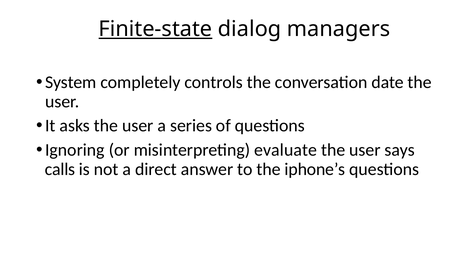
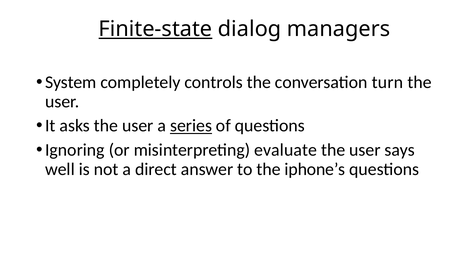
date: date -> turn
series underline: none -> present
calls: calls -> well
